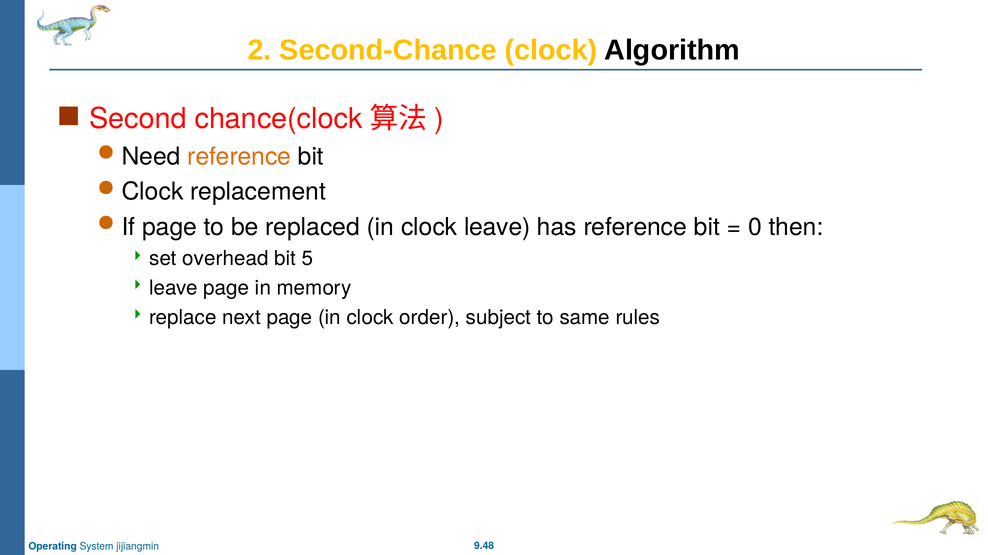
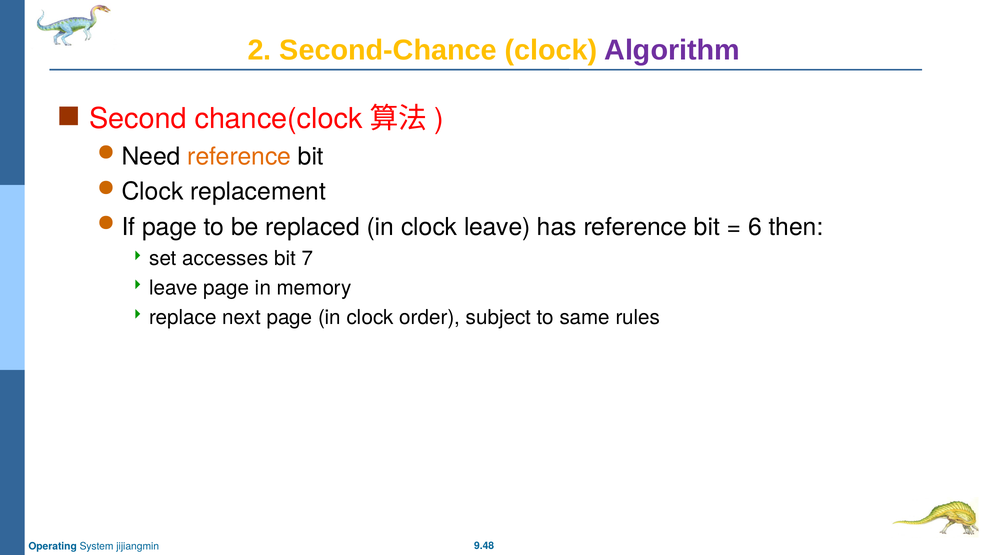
Algorithm colour: black -> purple
0: 0 -> 6
overhead: overhead -> accesses
5: 5 -> 7
